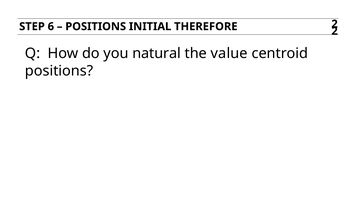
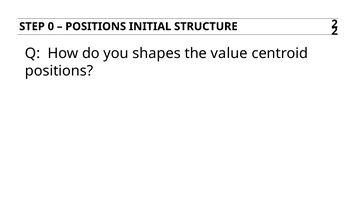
6: 6 -> 0
THEREFORE: THEREFORE -> STRUCTURE
natural: natural -> shapes
